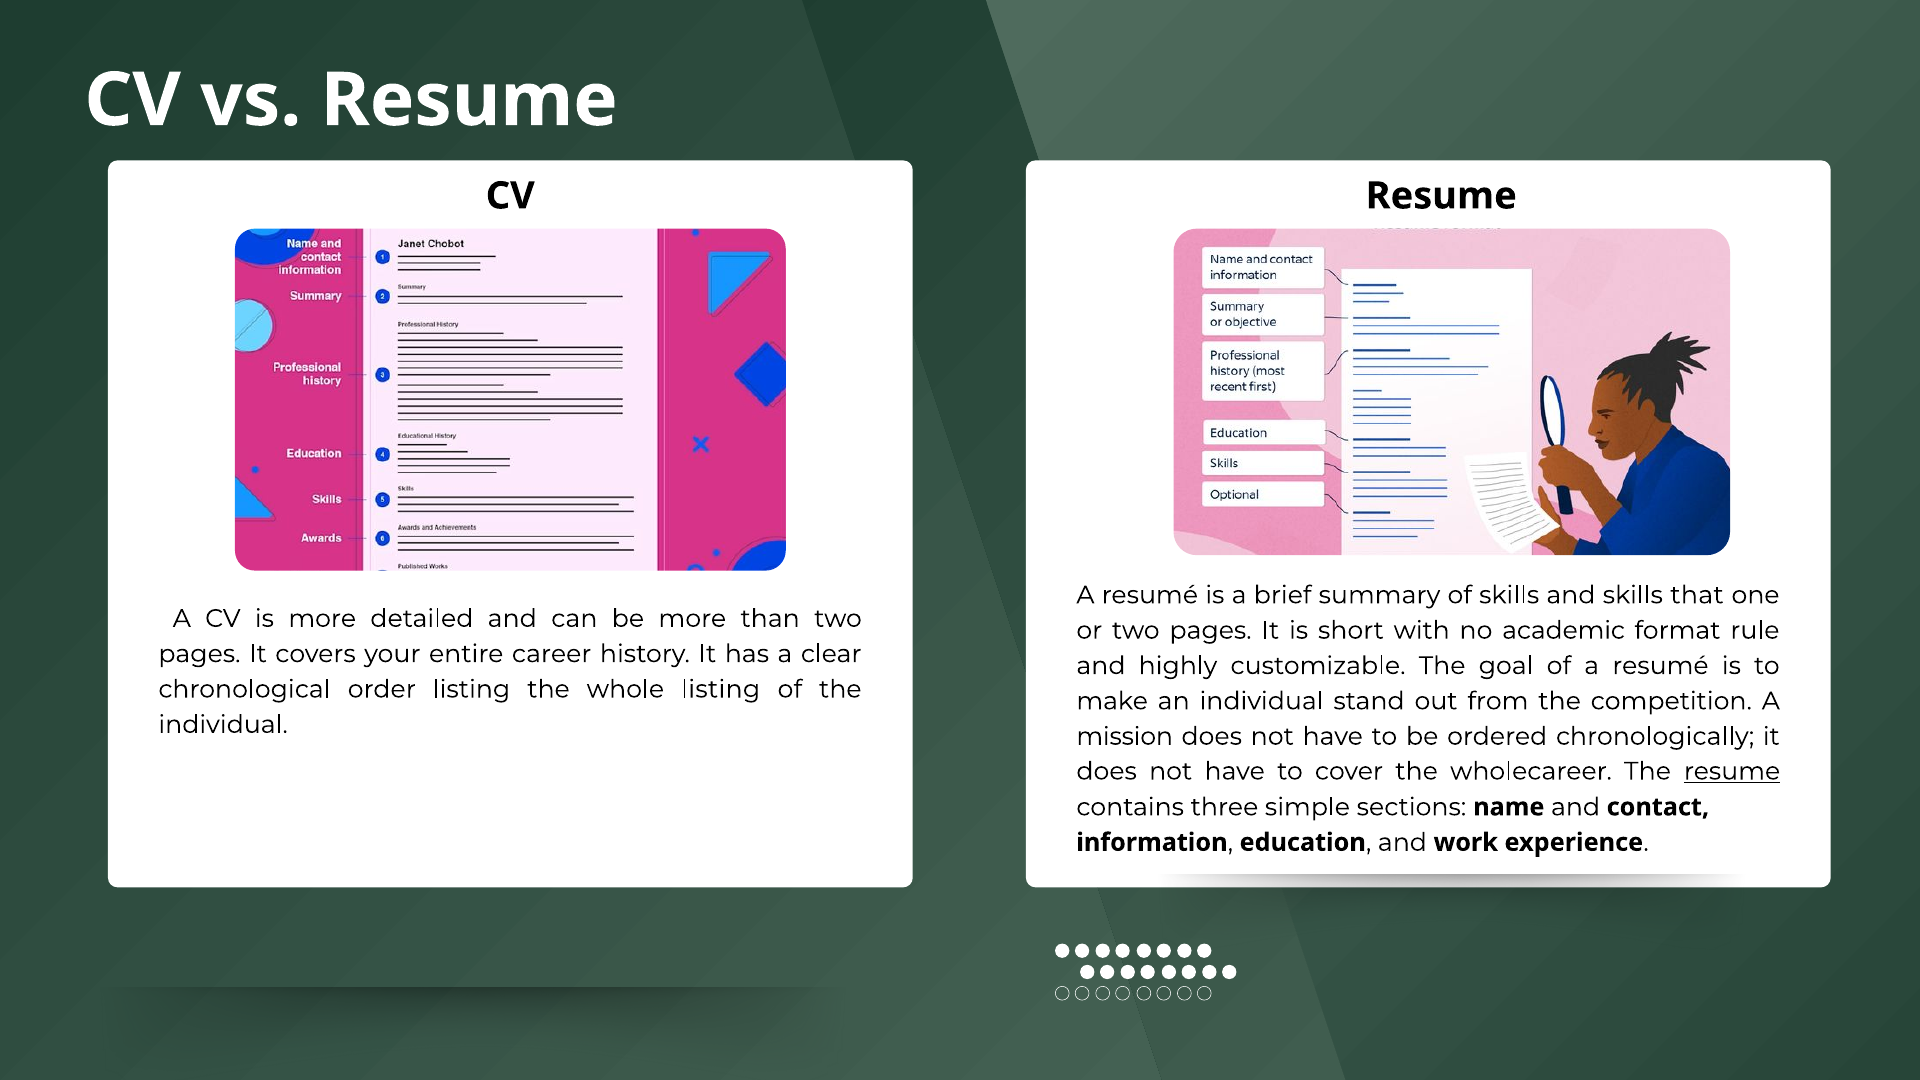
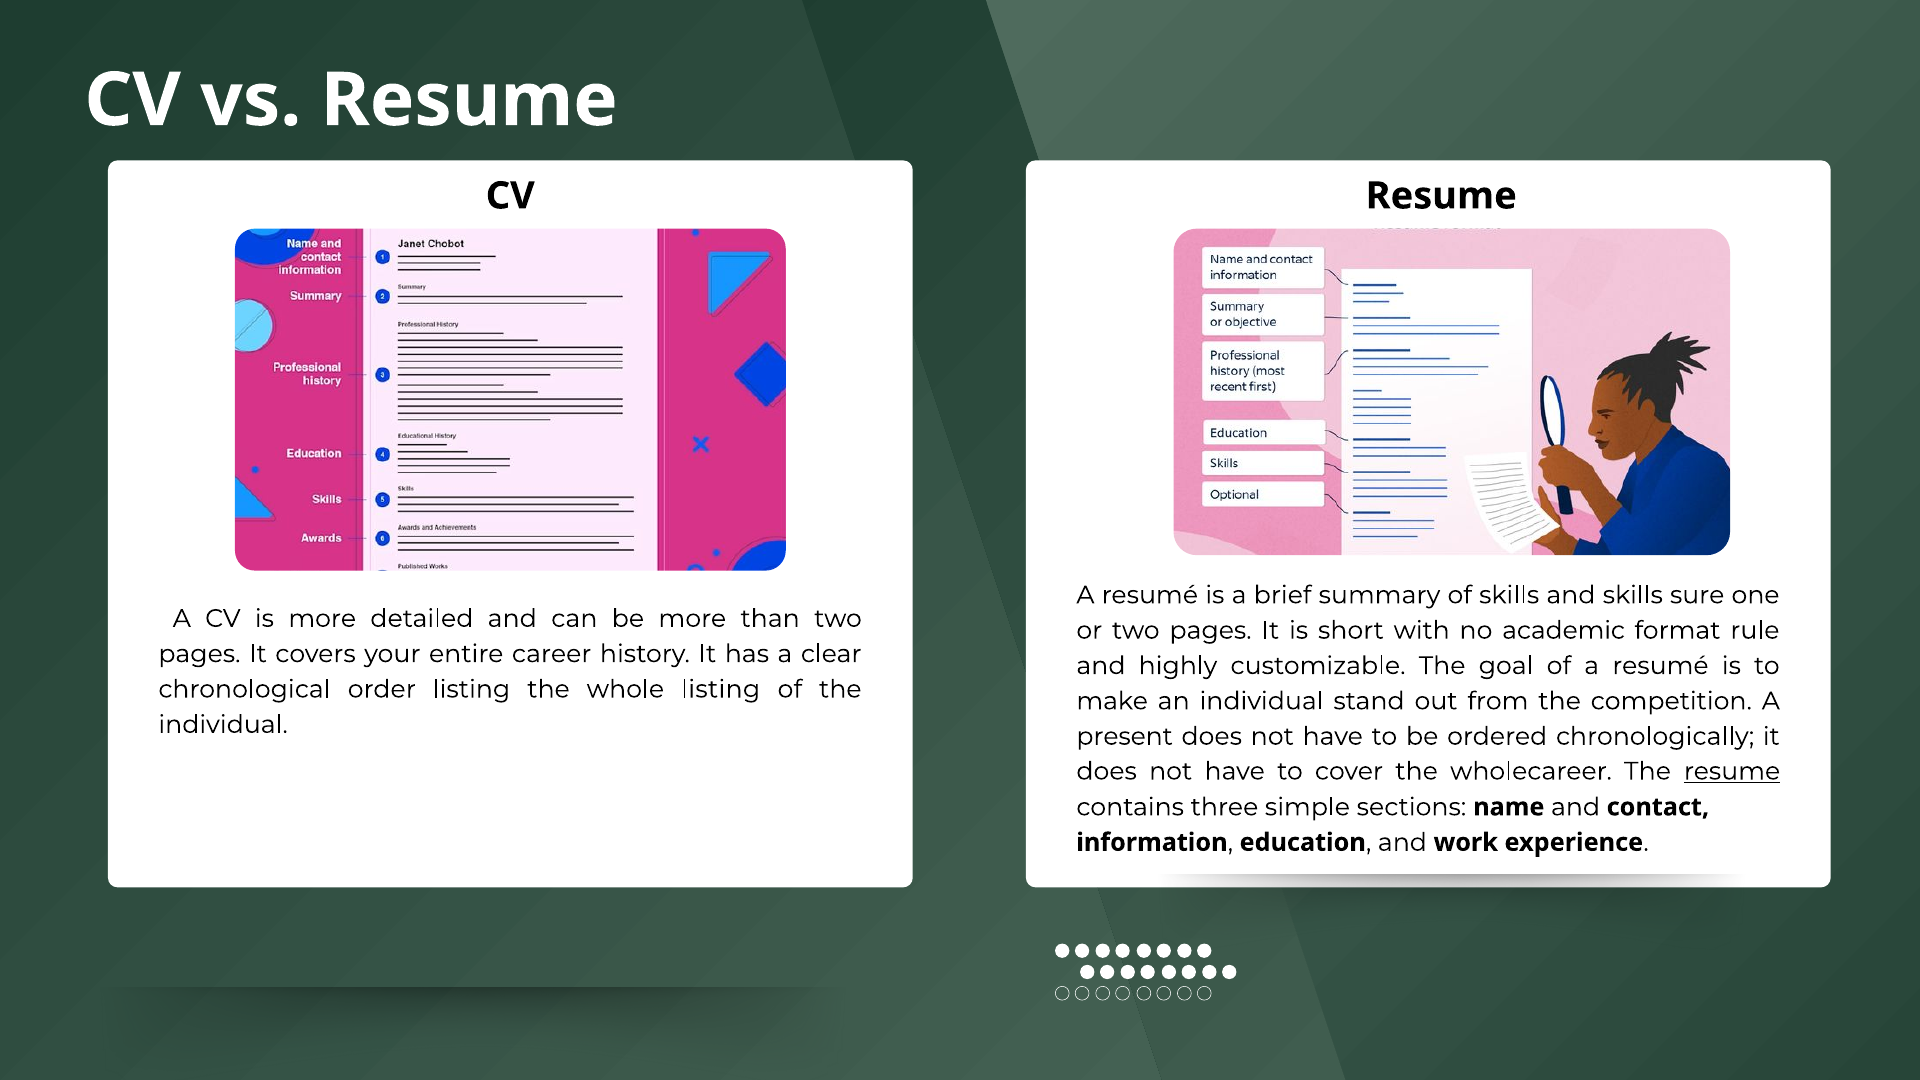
that: that -> sure
mission: mission -> present
